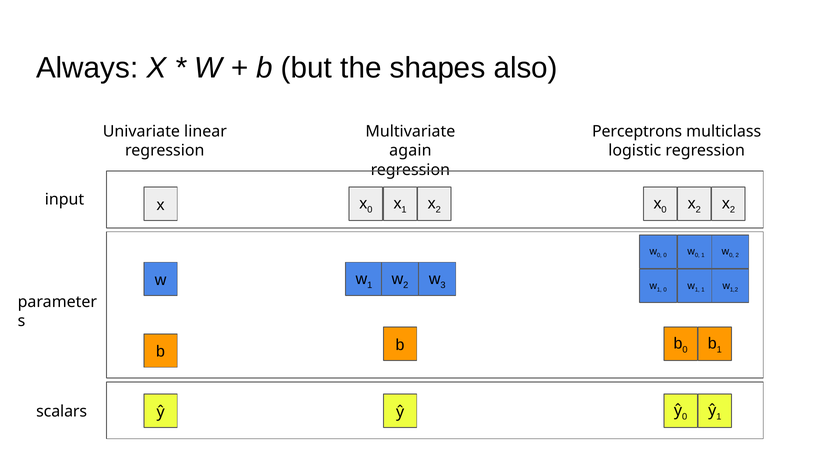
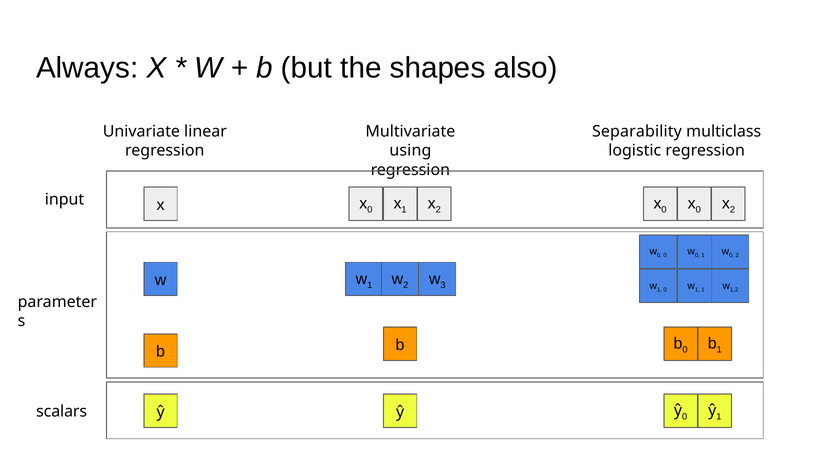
Perceptrons: Perceptrons -> Separability
again: again -> using
2 at (698, 210): 2 -> 0
